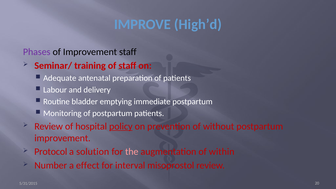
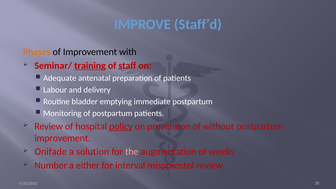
High’d: High’d -> Staff’d
Phases colour: purple -> orange
Improvement staff: staff -> with
training underline: none -> present
Protocol: Protocol -> Onifade
within: within -> weeks
effect: effect -> either
